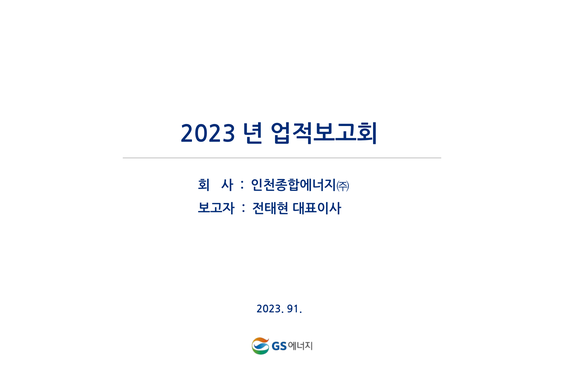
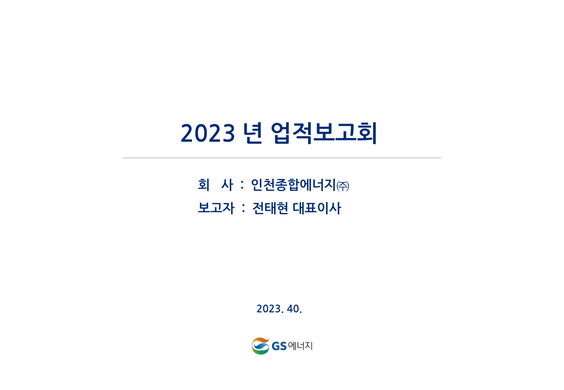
91: 91 -> 40
